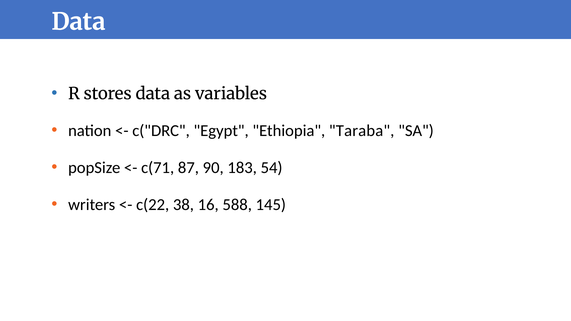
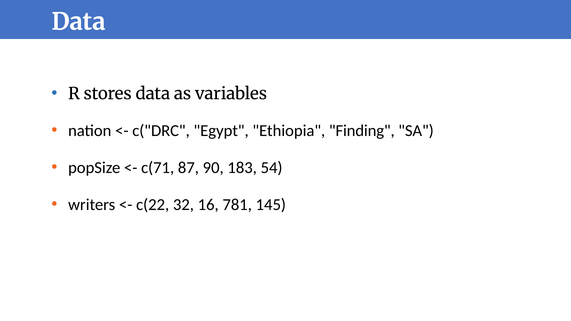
Taraba: Taraba -> Finding
38: 38 -> 32
588: 588 -> 781
